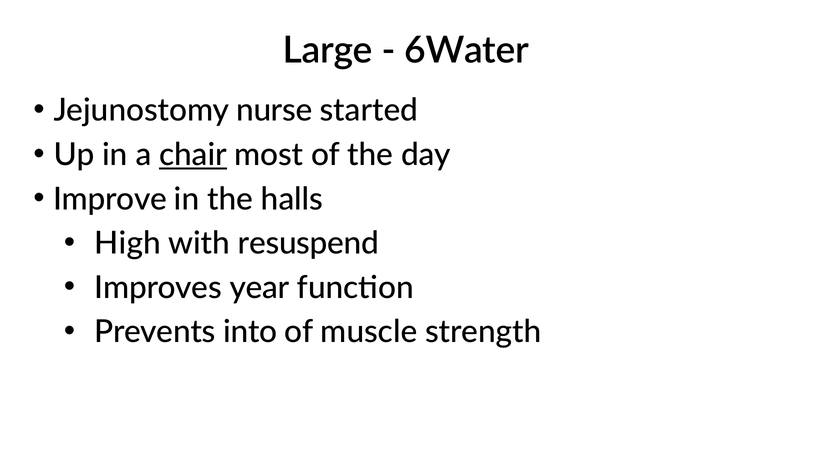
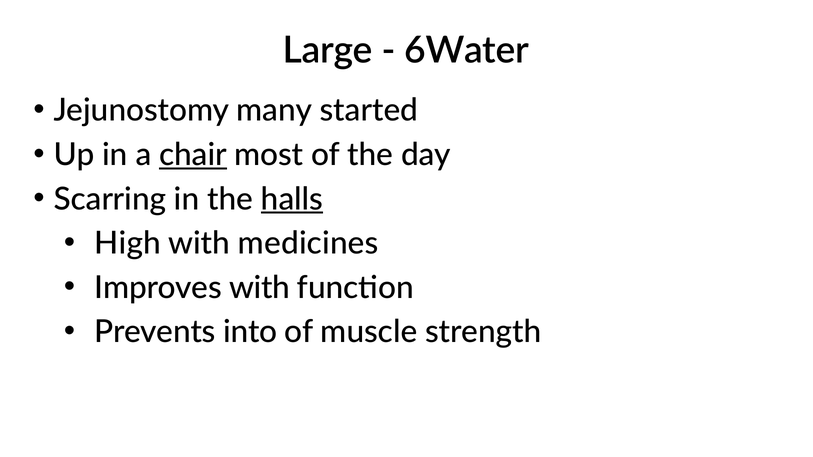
nurse: nurse -> many
Improve: Improve -> Scarring
halls underline: none -> present
resuspend: resuspend -> medicines
Improves year: year -> with
